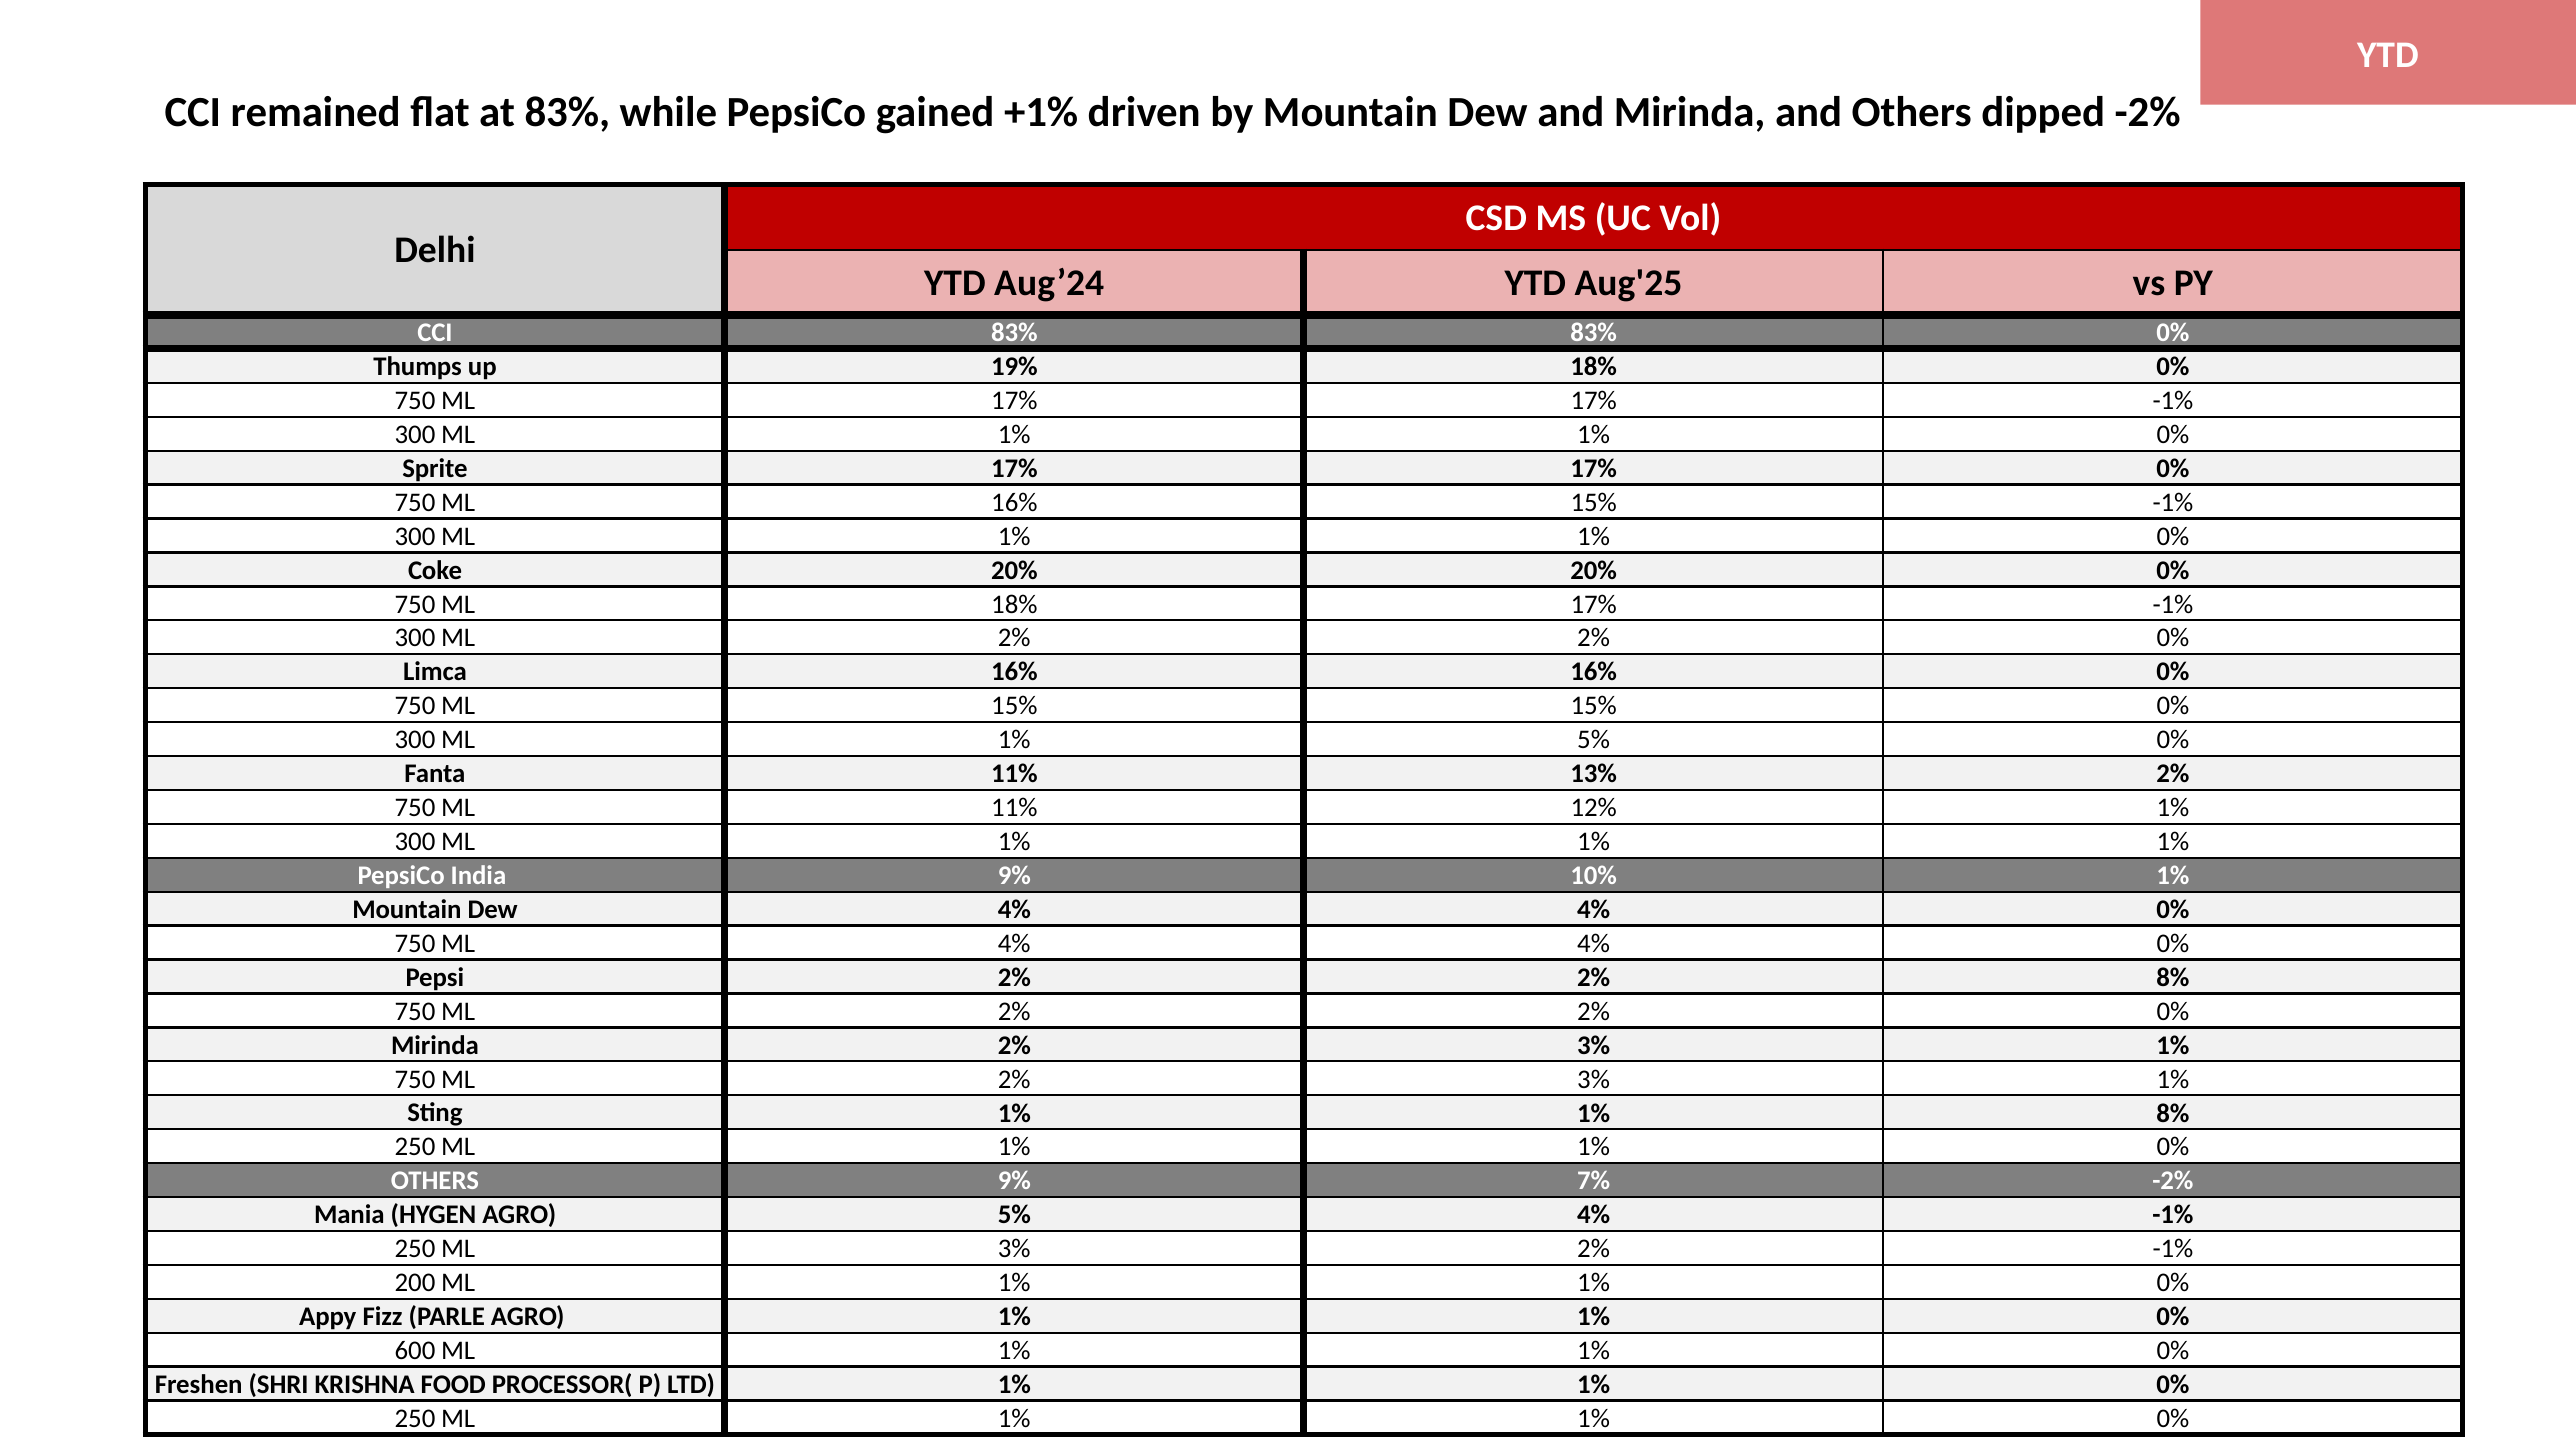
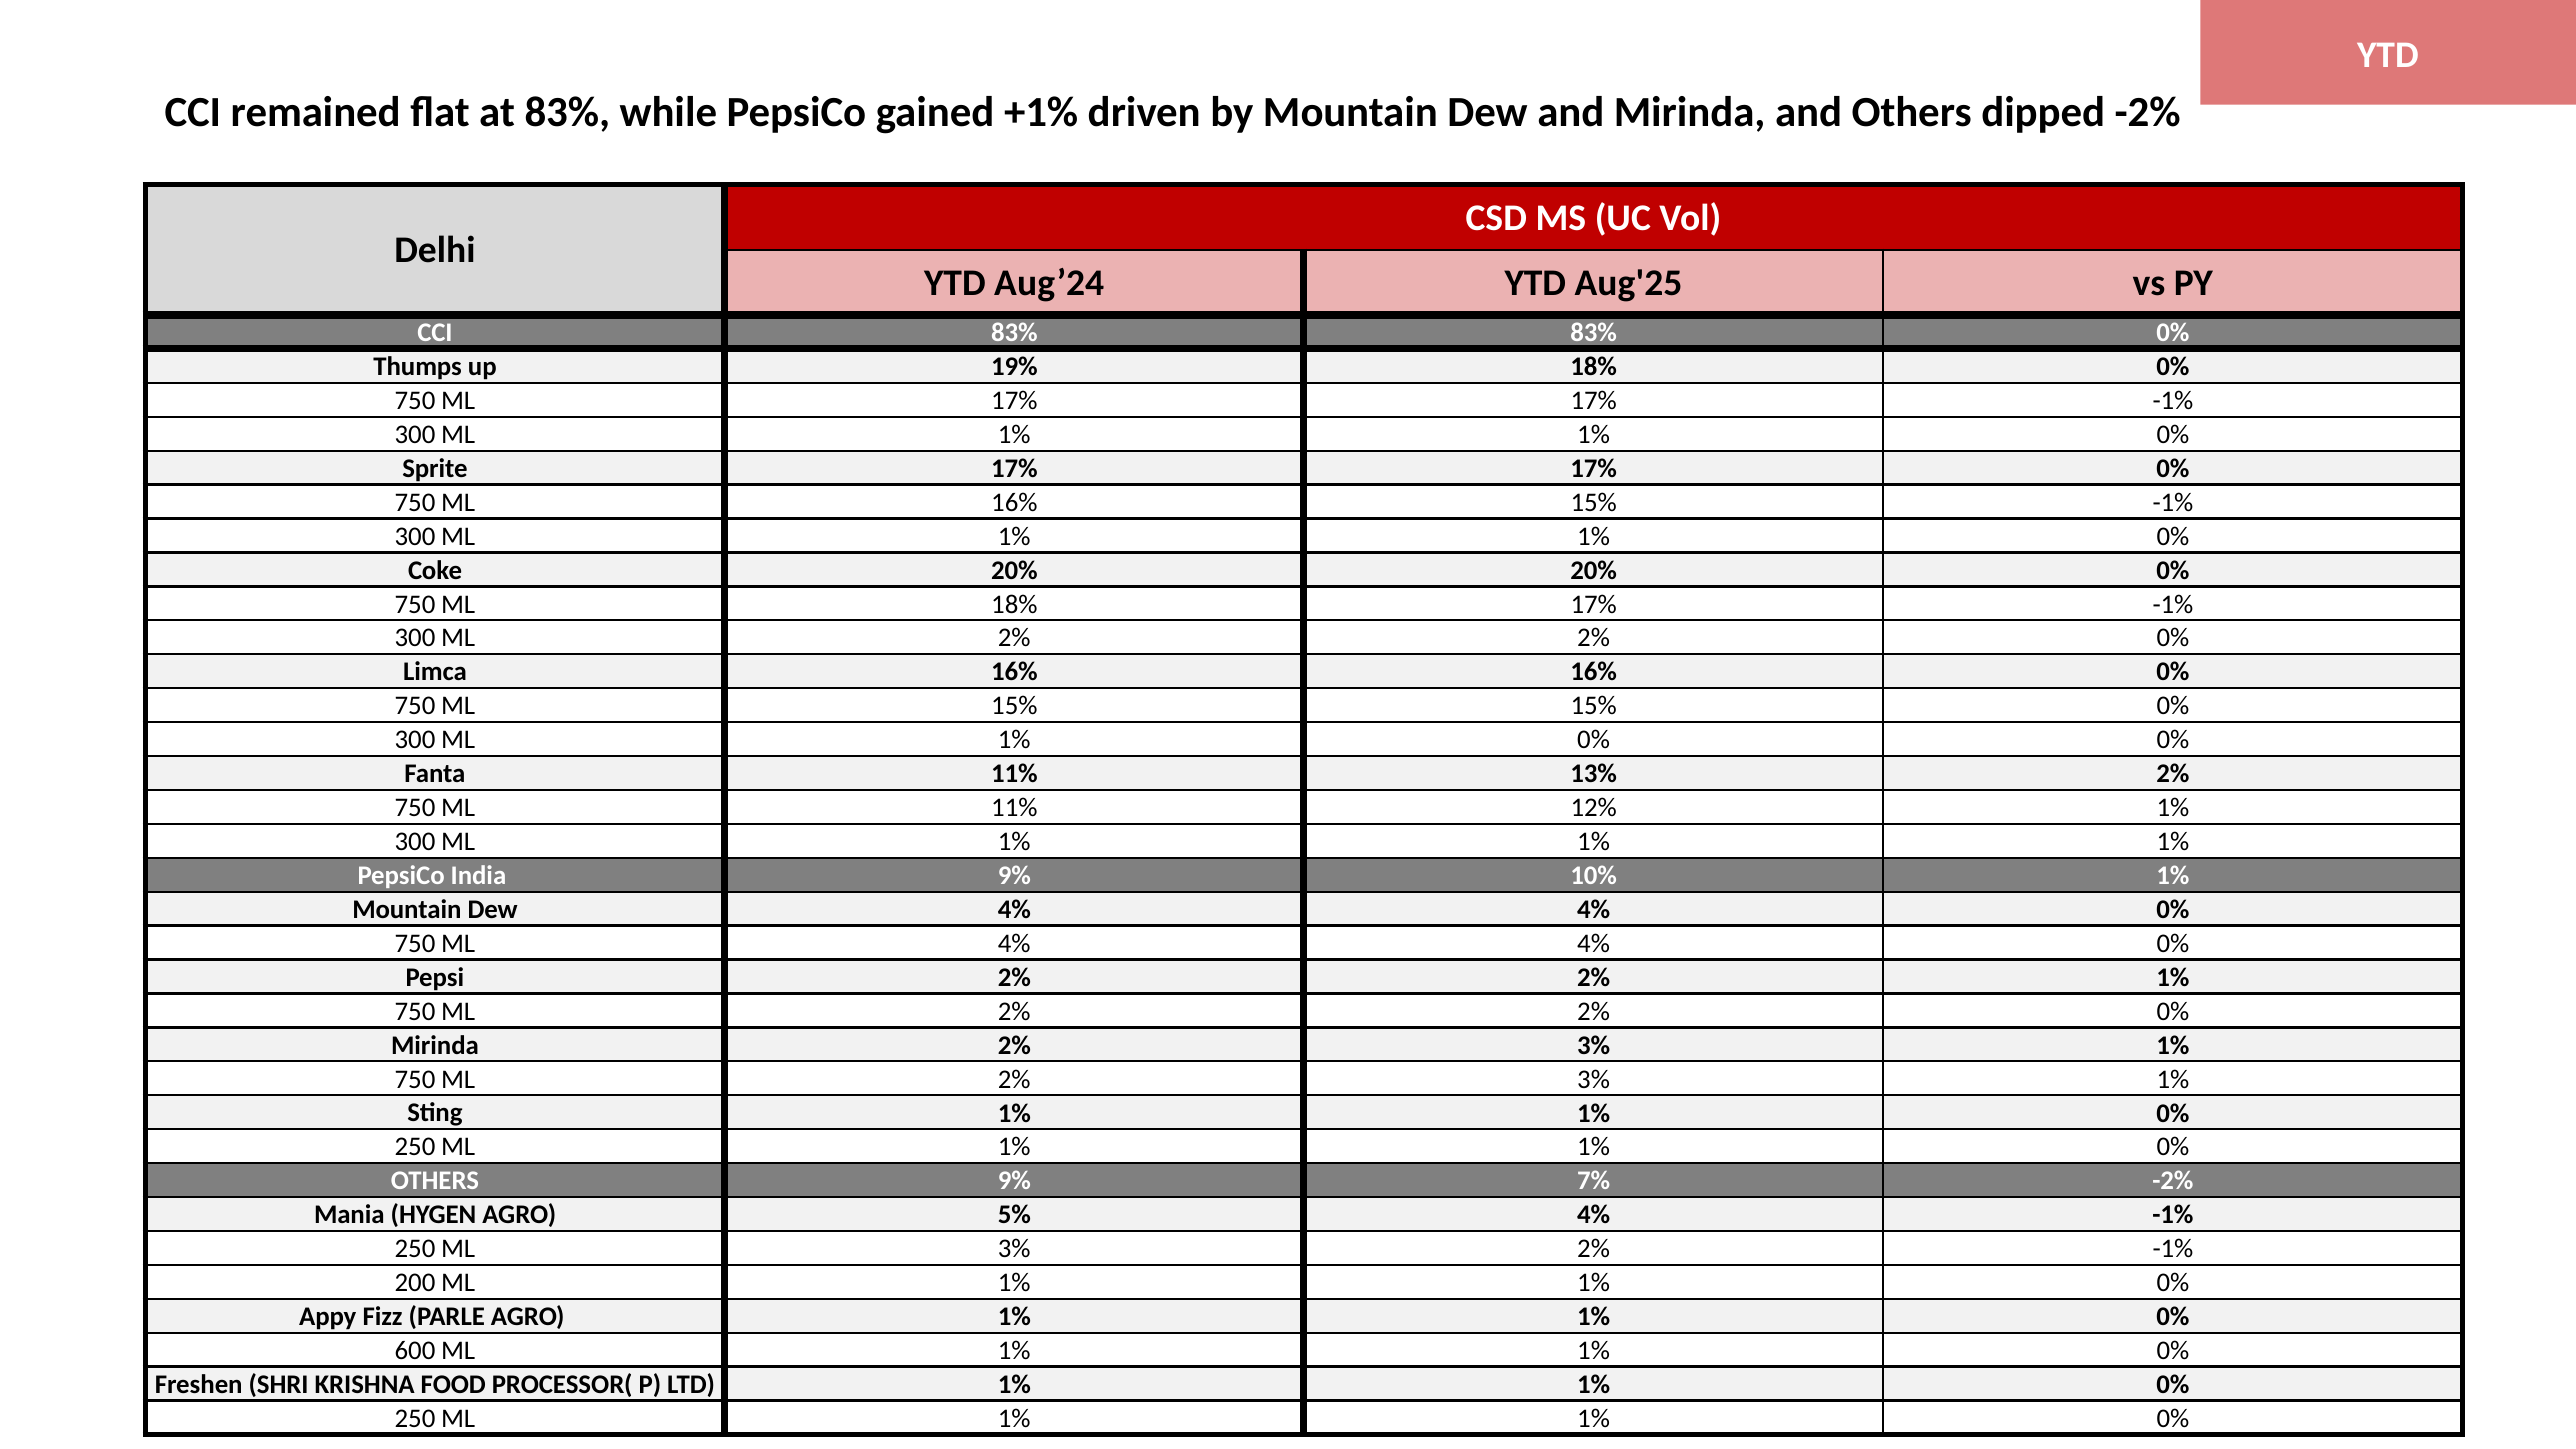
ML 1% 5%: 5% -> 0%
2% 8%: 8% -> 1%
Sting 1% 1% 8%: 8% -> 0%
